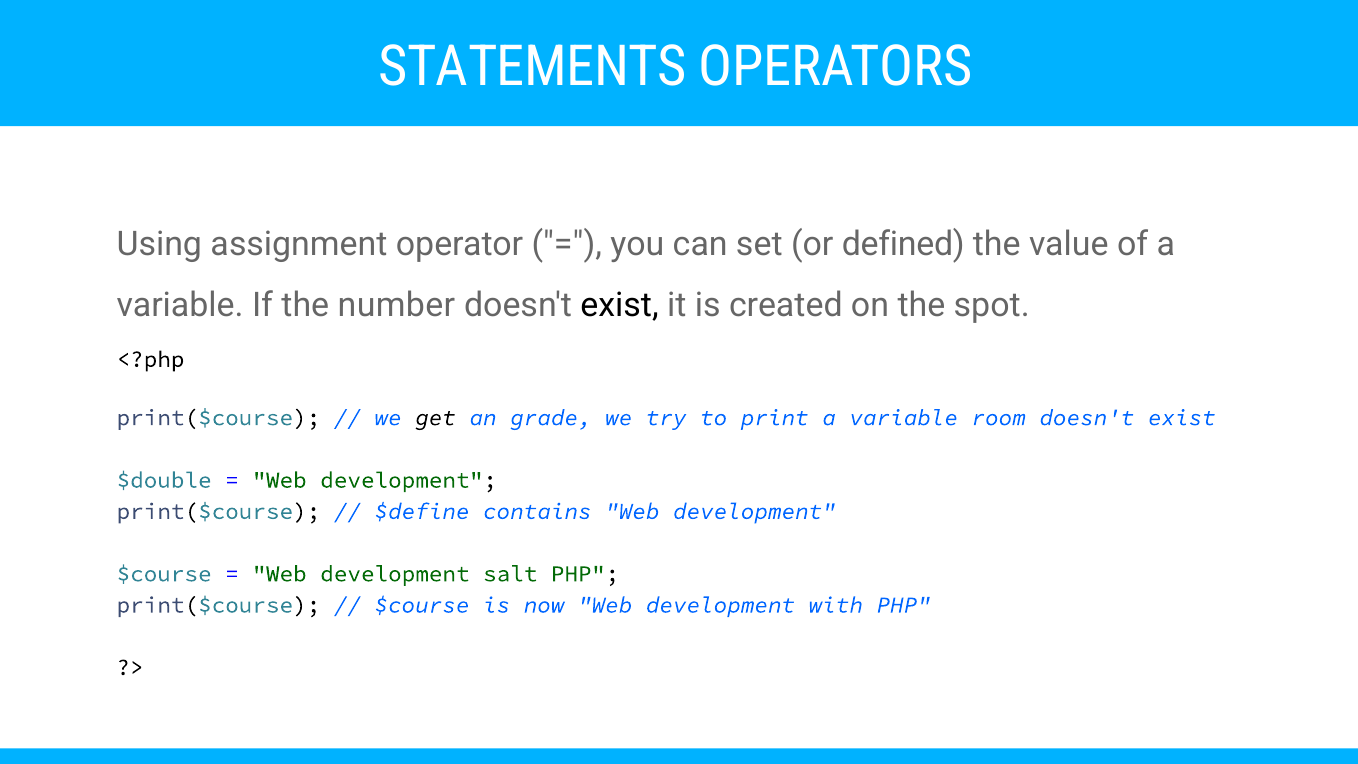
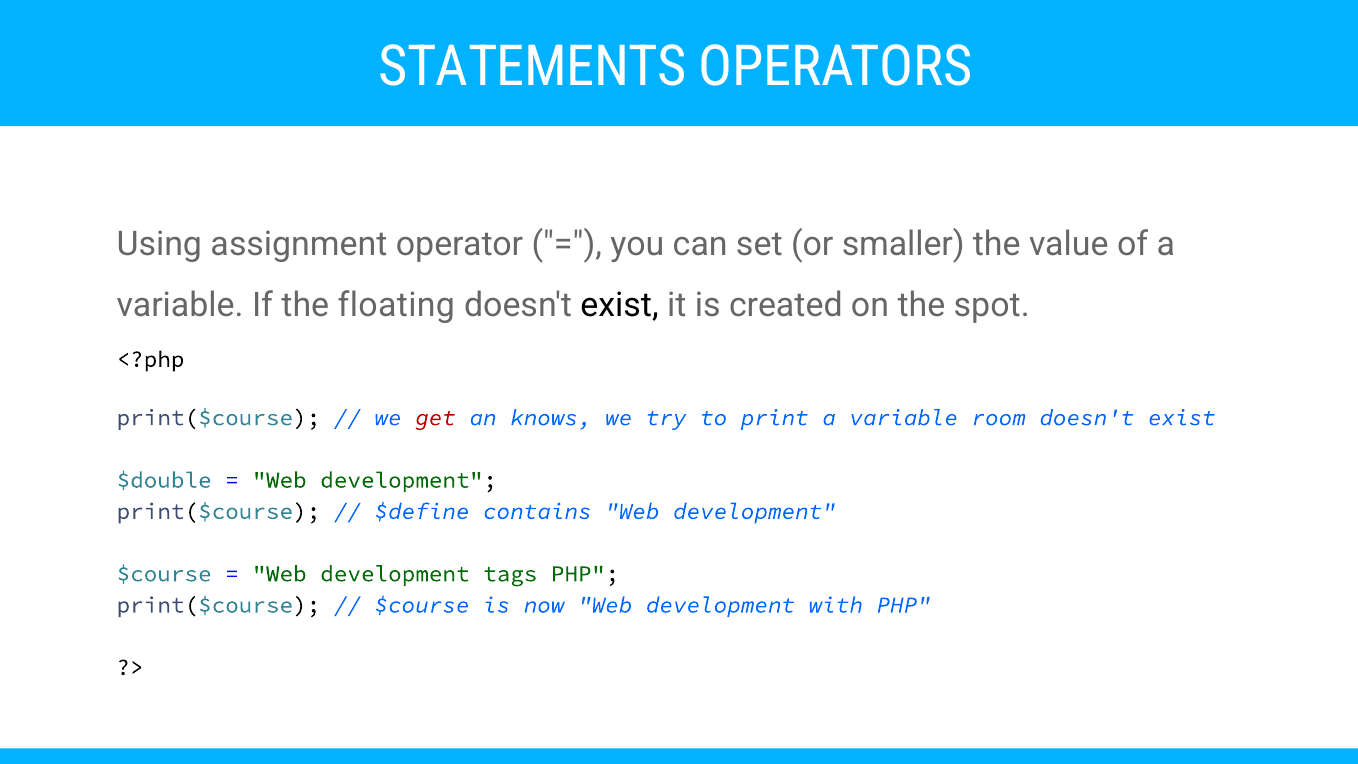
defined: defined -> smaller
number: number -> floating
get colour: black -> red
grade: grade -> knows
salt: salt -> tags
